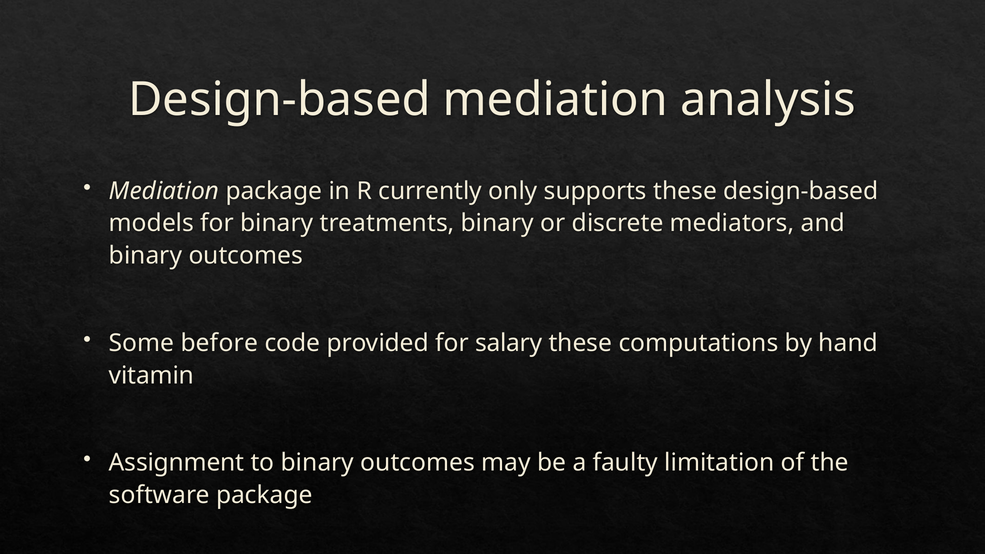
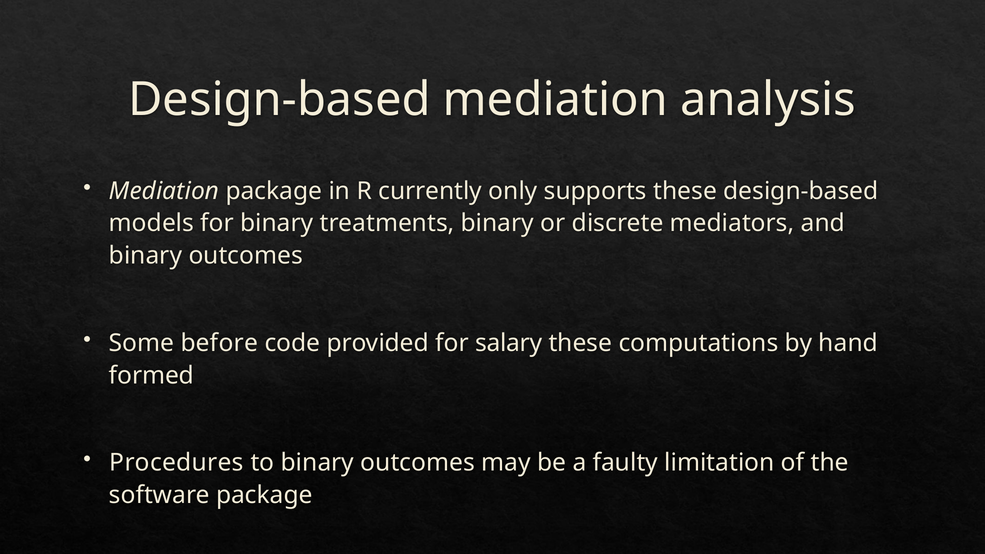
vitamin: vitamin -> formed
Assignment: Assignment -> Procedures
